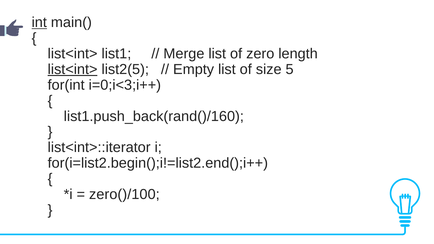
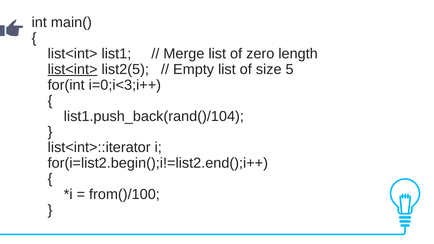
int underline: present -> none
list1.push_back(rand()/160: list1.push_back(rand()/160 -> list1.push_back(rand()/104
zero()/100: zero()/100 -> from()/100
